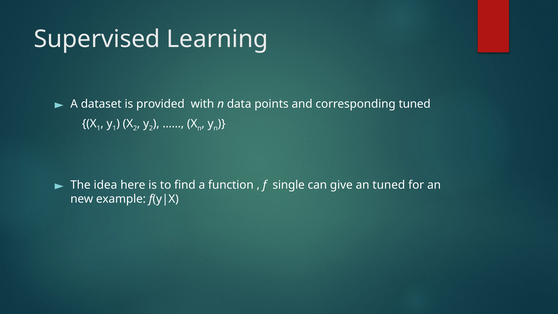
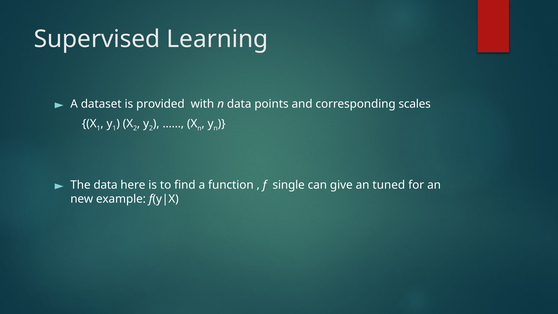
corresponding tuned: tuned -> scales
The idea: idea -> data
